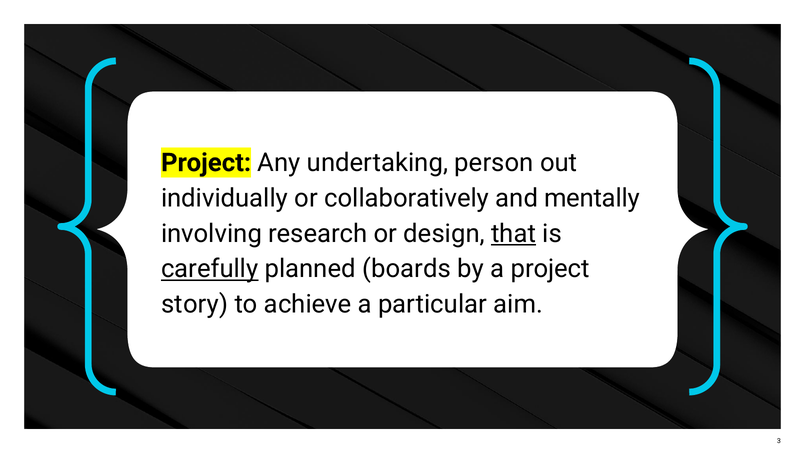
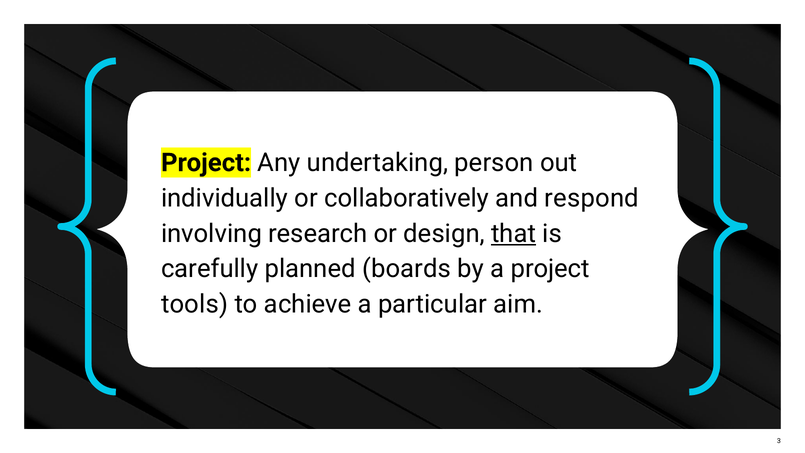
mentally: mentally -> respond
carefully underline: present -> none
story: story -> tools
